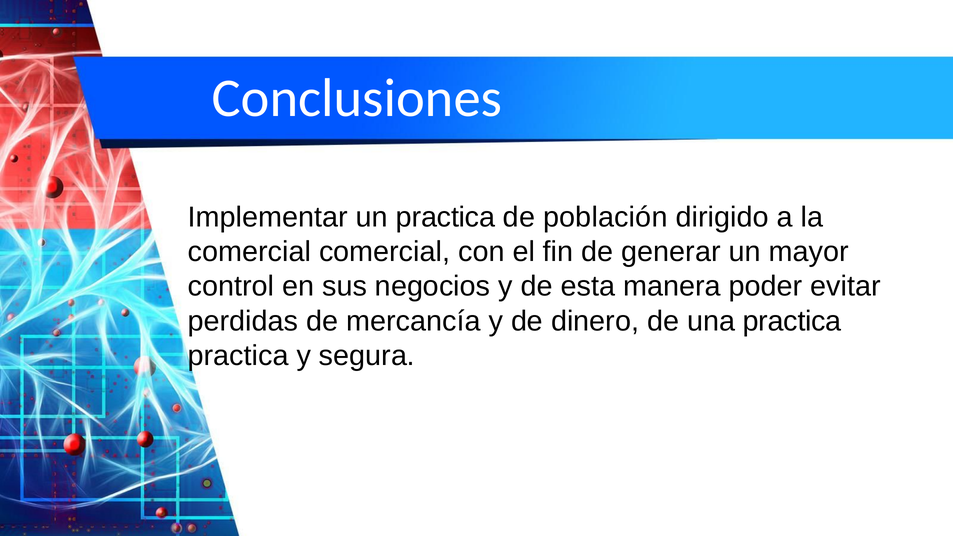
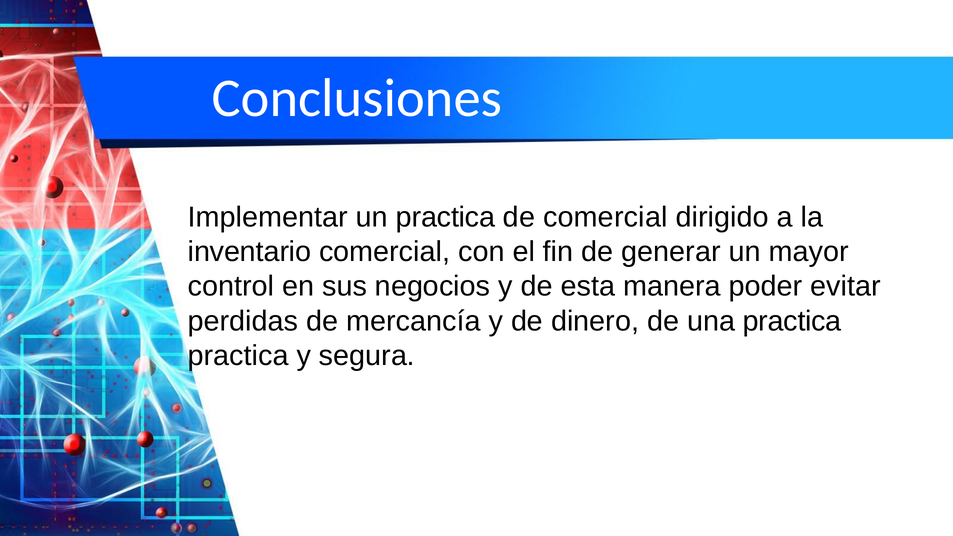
de población: población -> comercial
comercial at (249, 252): comercial -> inventario
